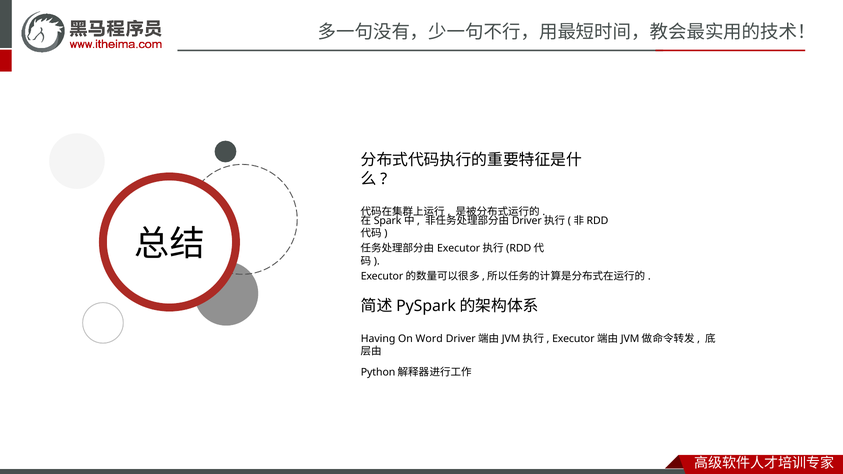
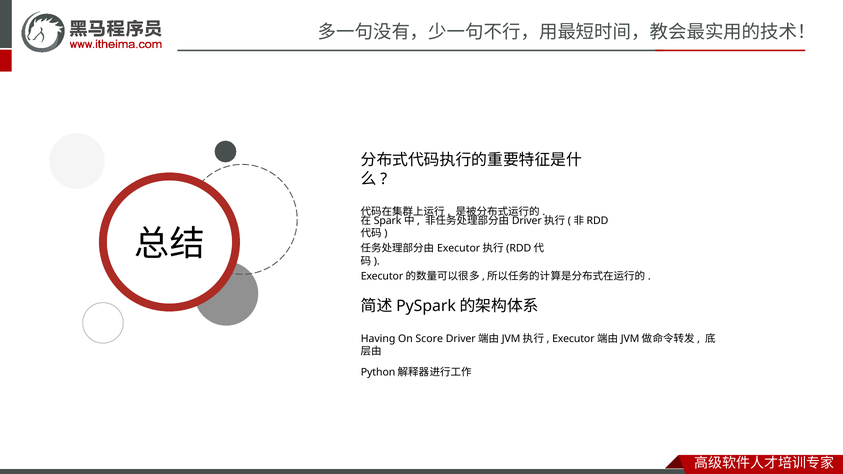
Word: Word -> Score
